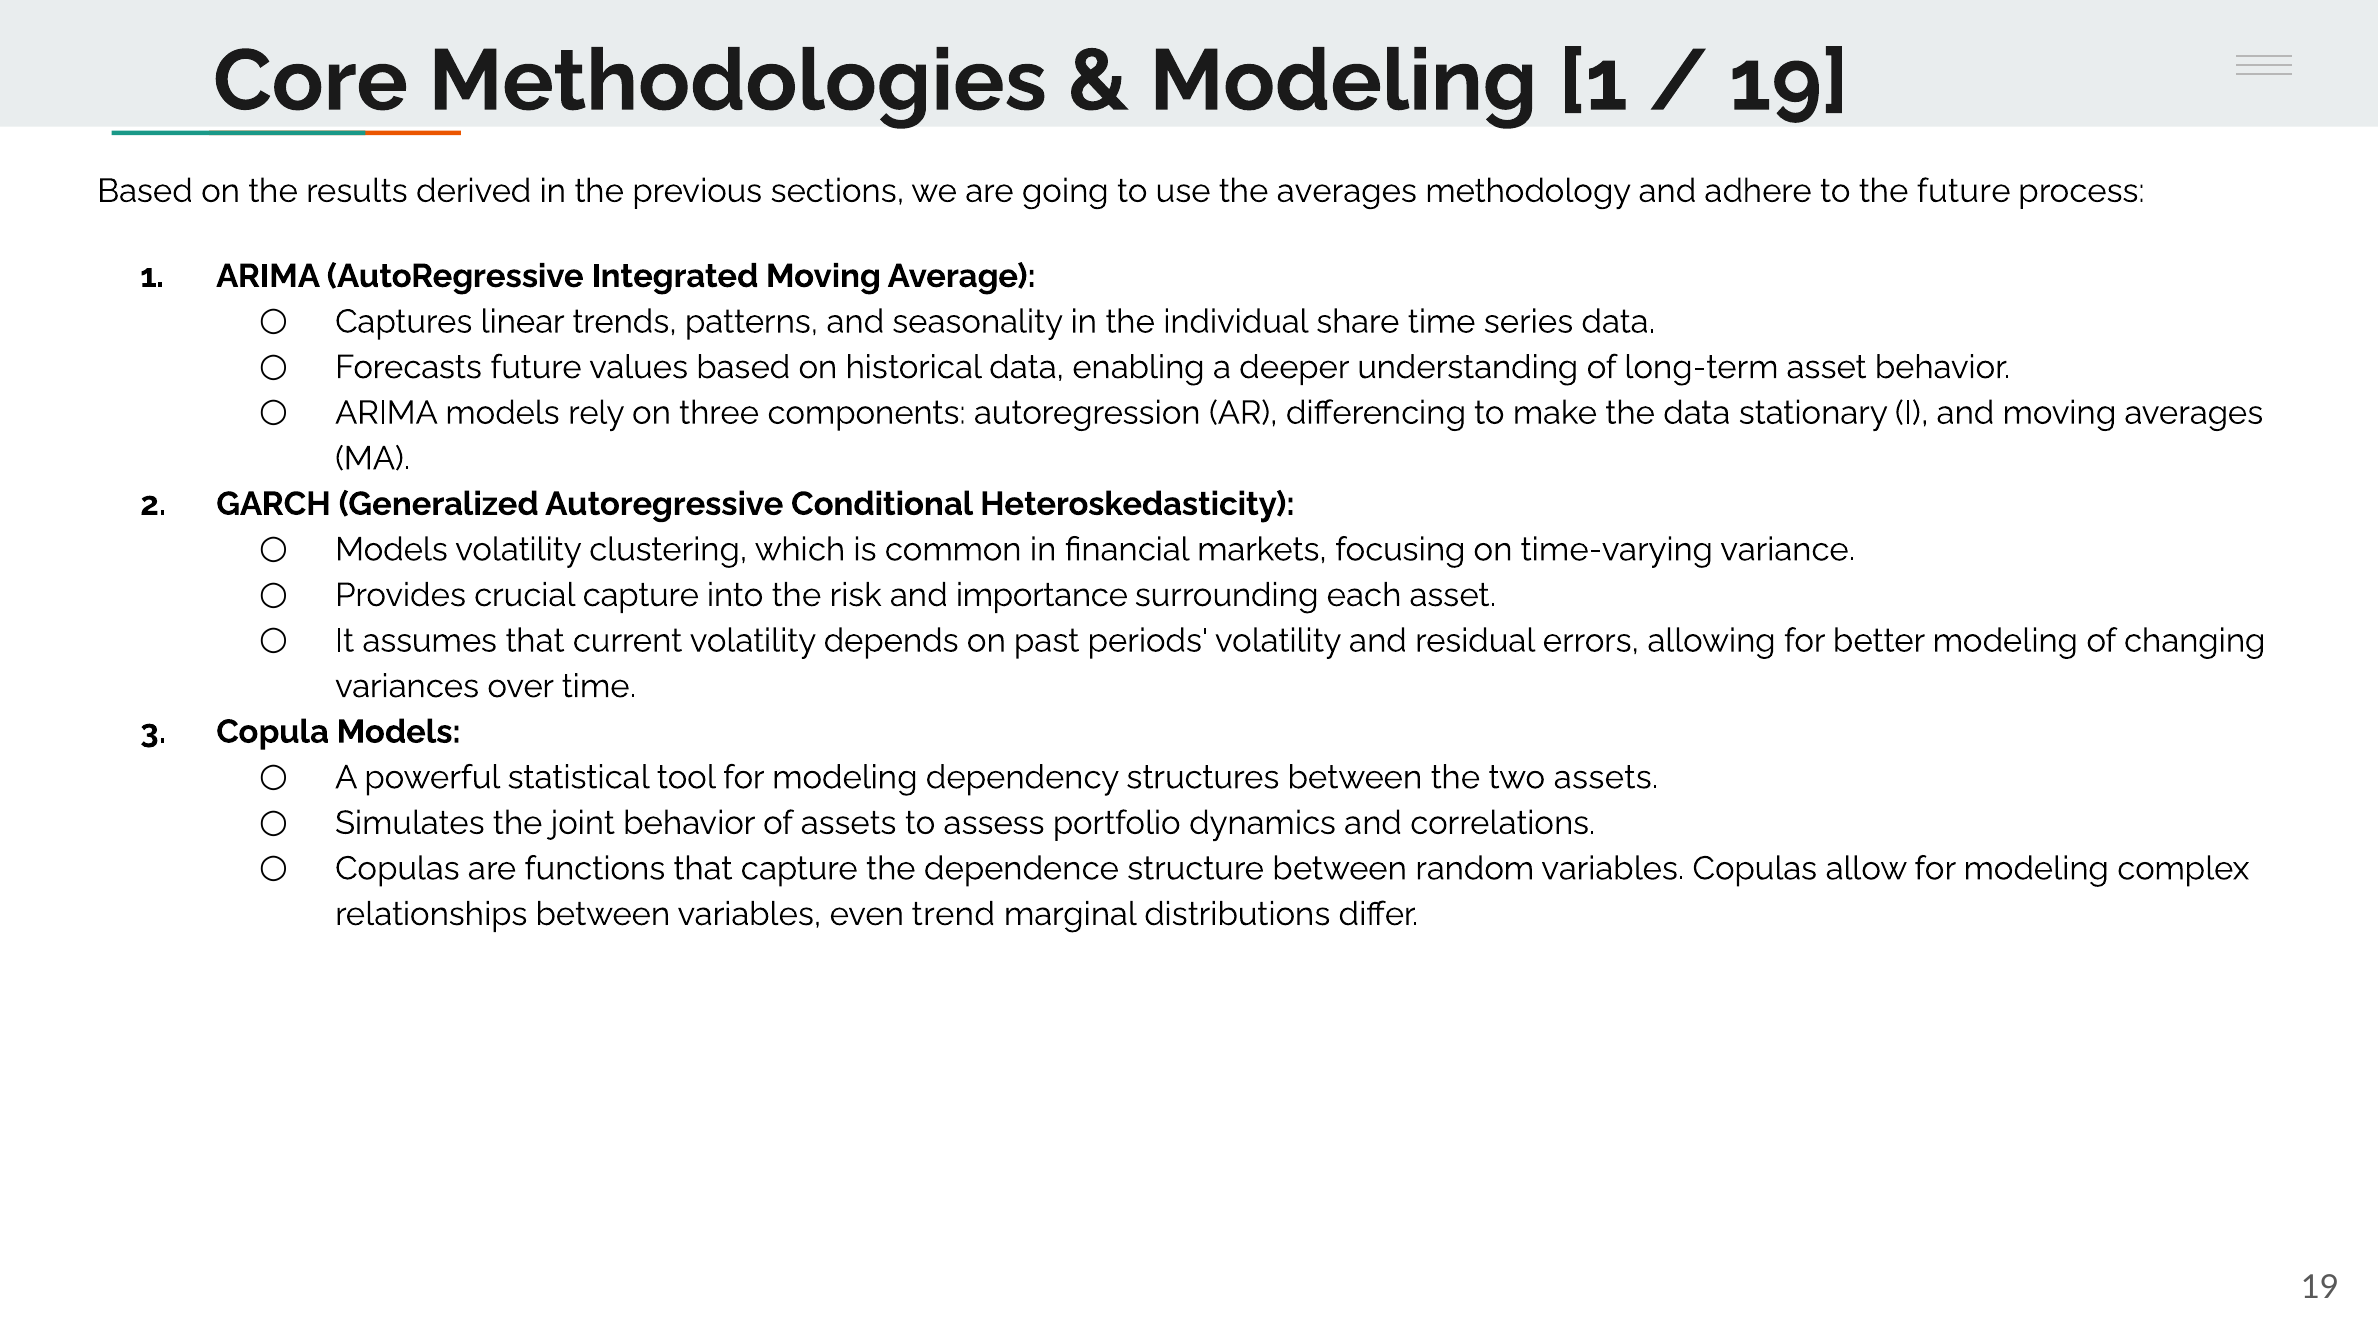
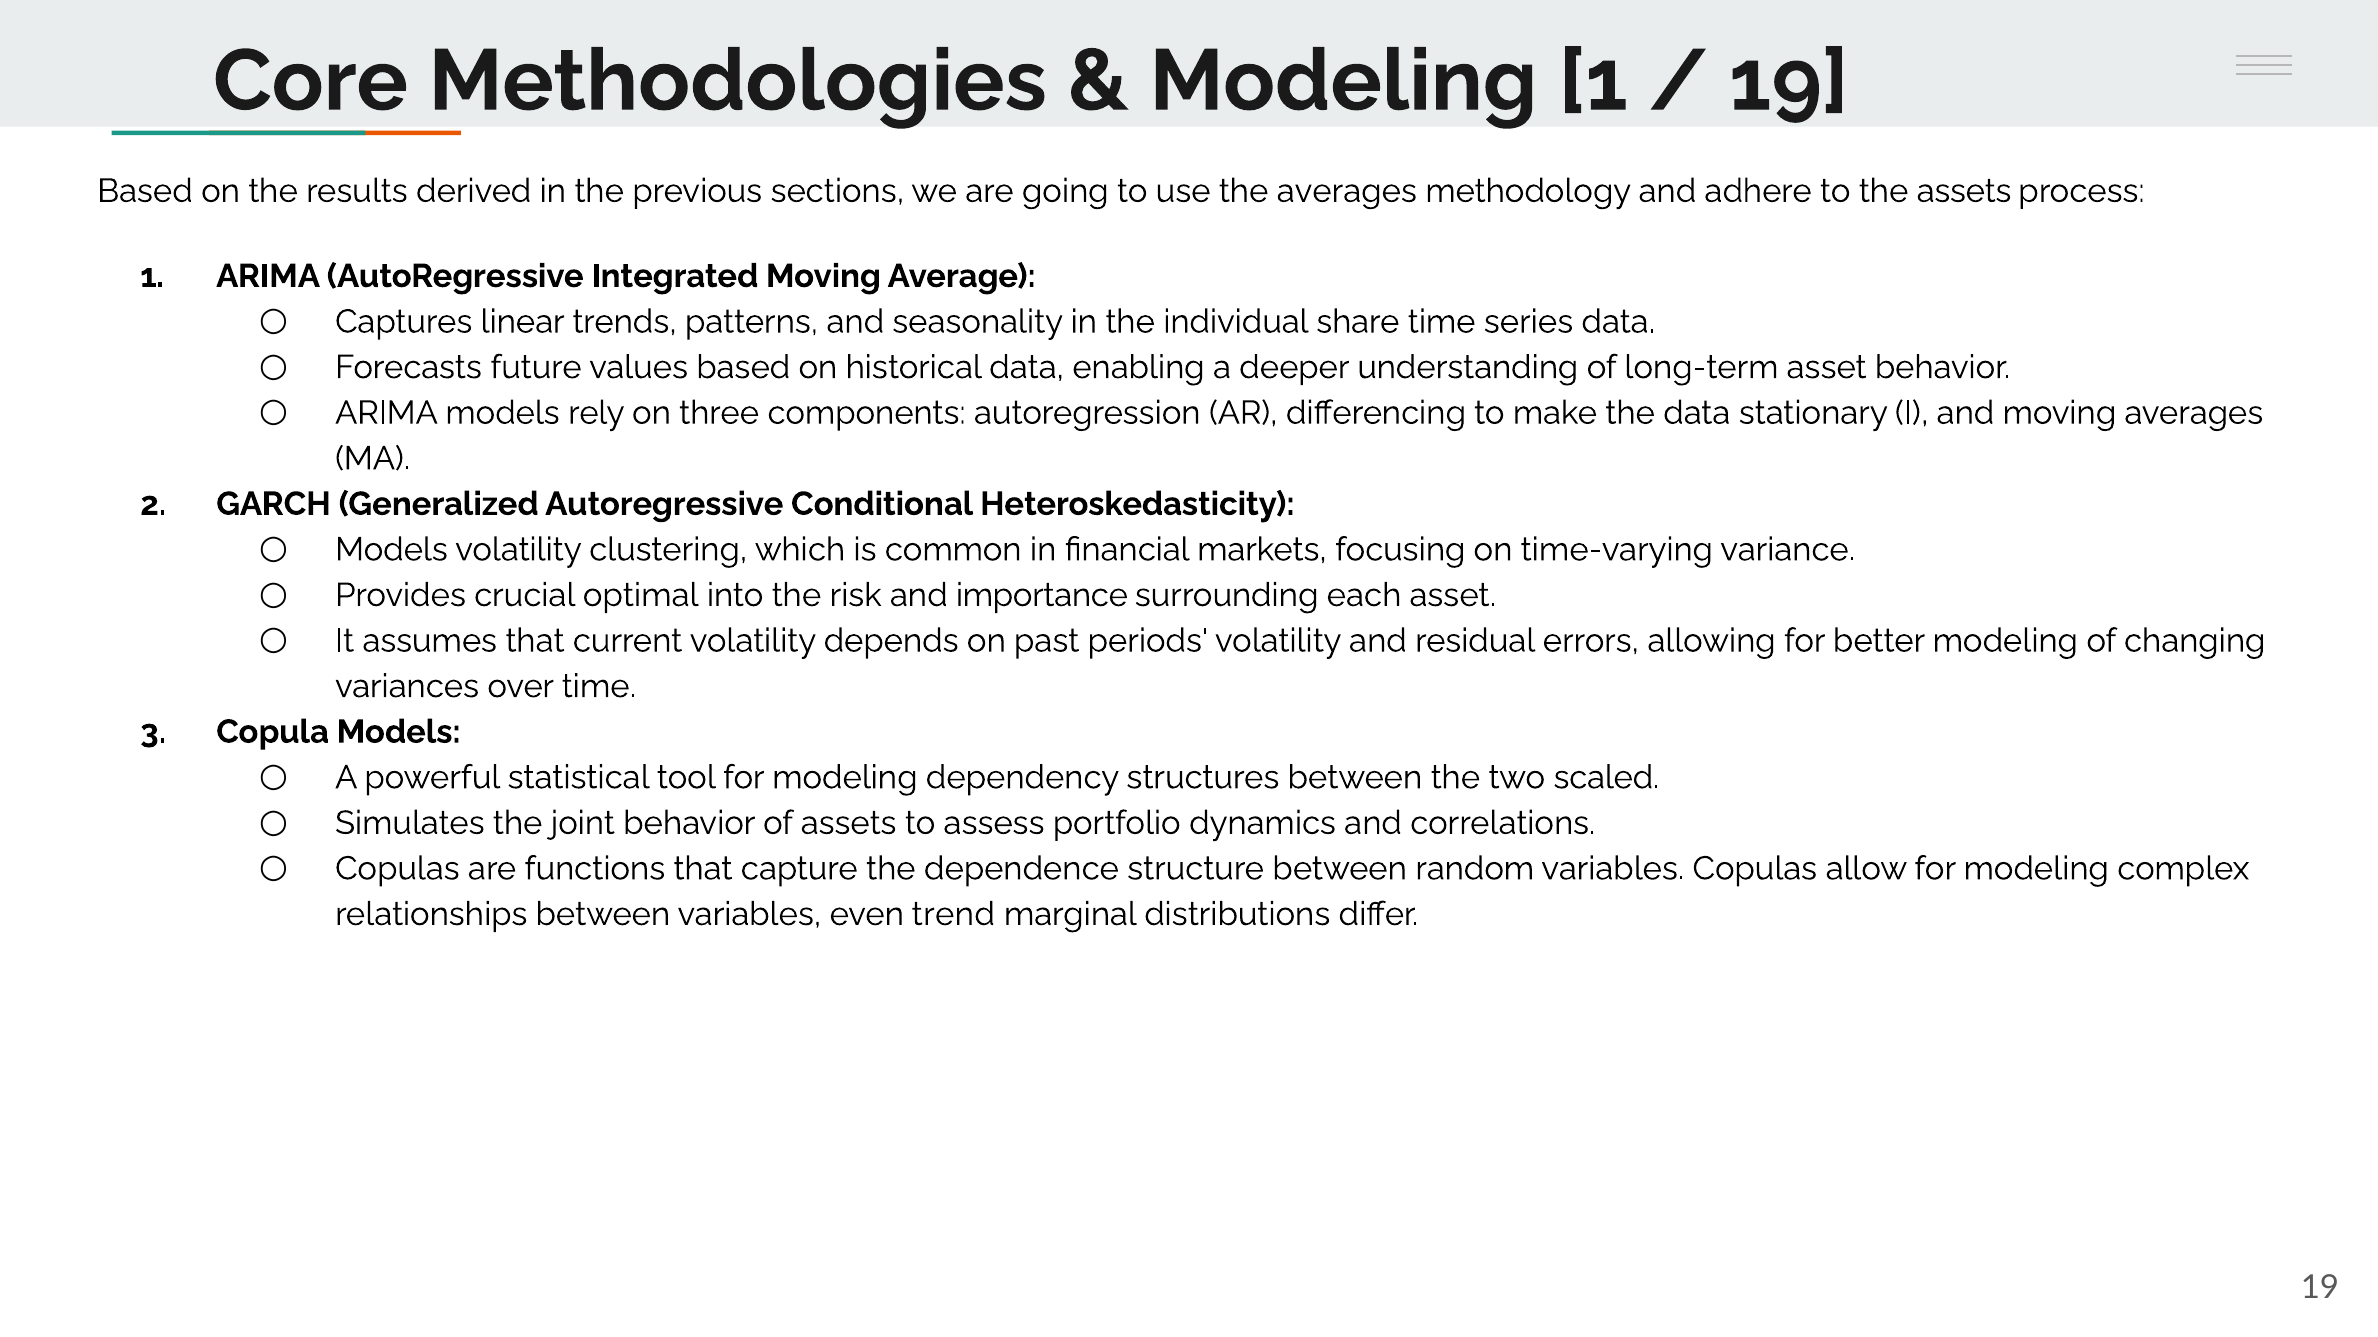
the future: future -> assets
crucial capture: capture -> optimal
two assets: assets -> scaled
